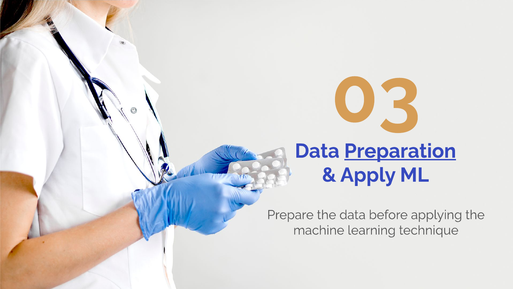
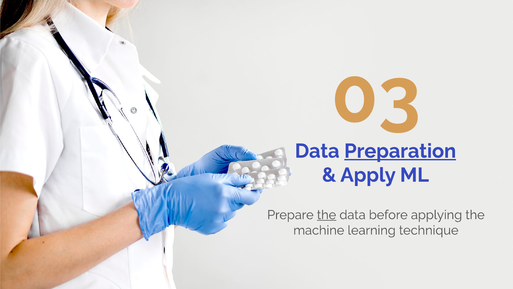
the at (327, 215) underline: none -> present
